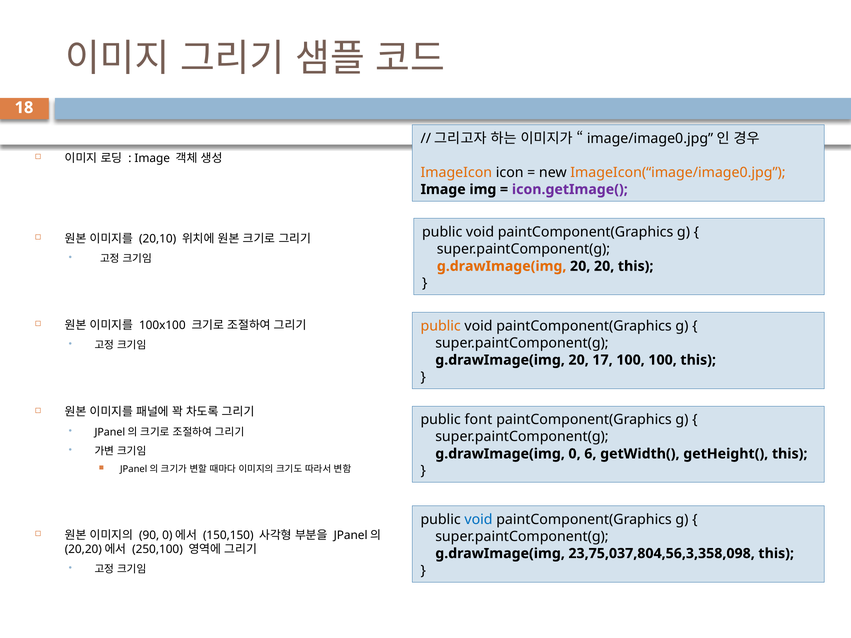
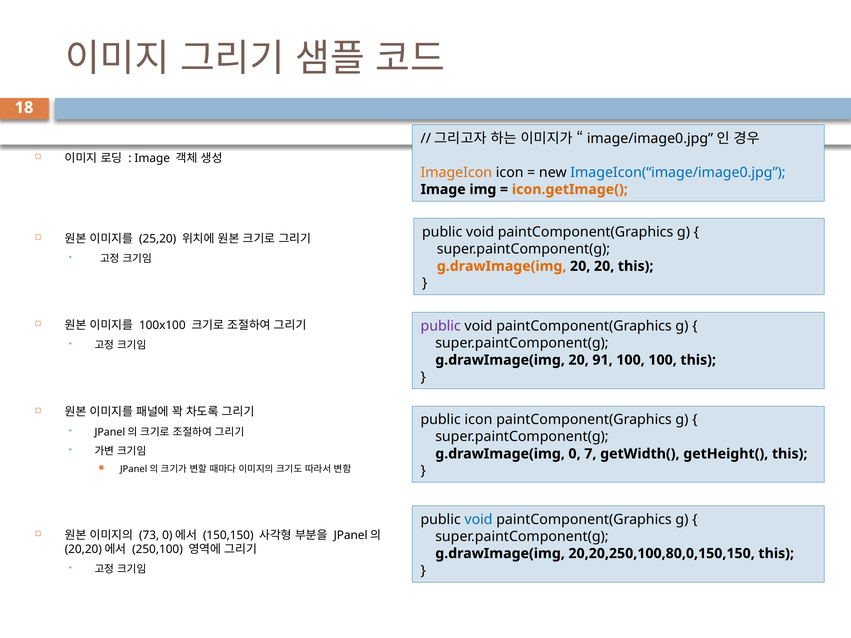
ImageIcon(“image/image0.jpg colour: orange -> blue
icon.getImage( colour: purple -> orange
20,10: 20,10 -> 25,20
public at (441, 326) colour: orange -> purple
17: 17 -> 91
public font: font -> icon
6: 6 -> 7
90: 90 -> 73
23,75,037,804,56,3,358,098: 23,75,037,804,56,3,358,098 -> 20,20,250,100,80,0,150,150
